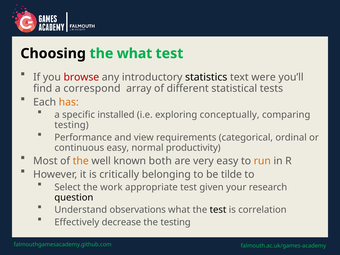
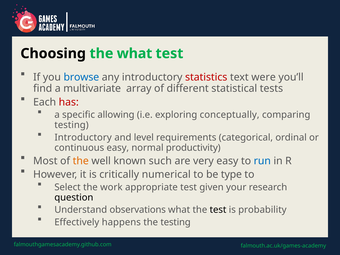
browse colour: red -> blue
statistics colour: black -> red
correspond: correspond -> multivariate
has colour: orange -> red
installed: installed -> allowing
Performance at (83, 137): Performance -> Introductory
view: view -> level
both: both -> such
run colour: orange -> blue
belonging: belonging -> numerical
tilde: tilde -> type
correlation: correlation -> probability
decrease: decrease -> happens
